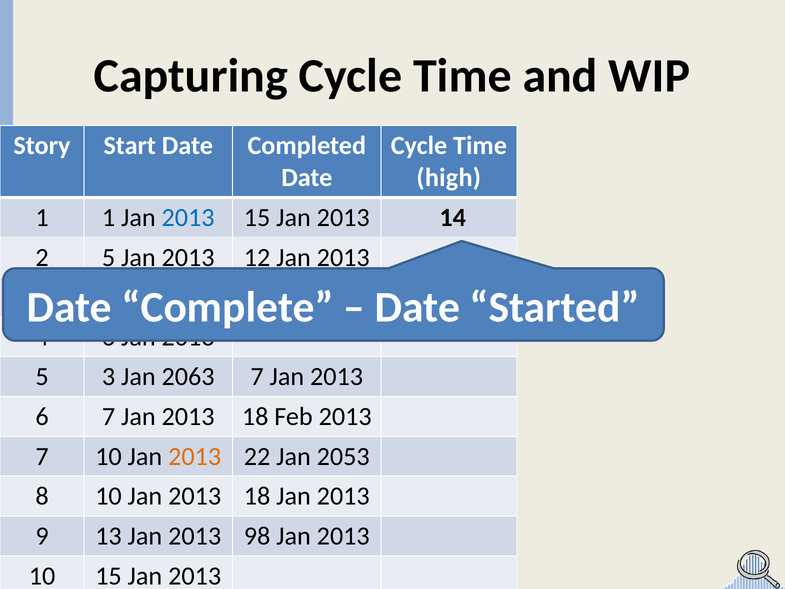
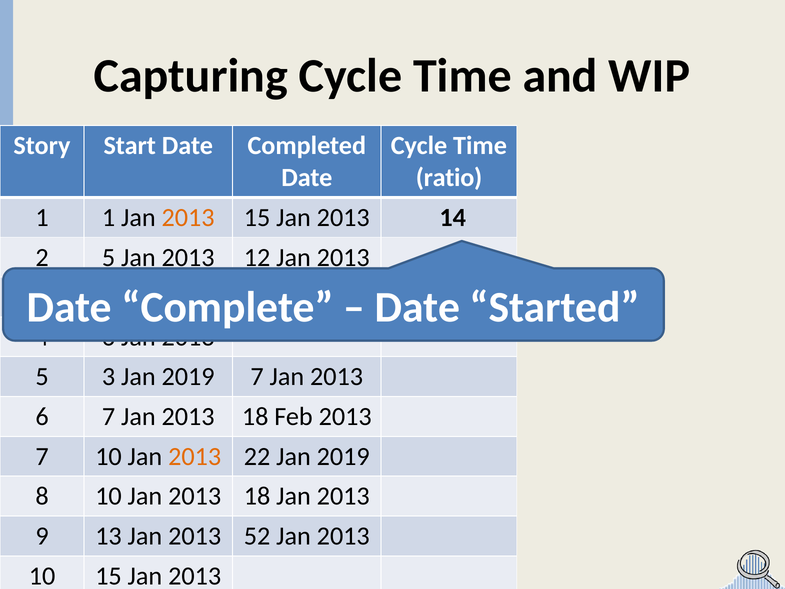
high: high -> ratio
2013 at (188, 217) colour: blue -> orange
3 Jan 2063: 2063 -> 2019
22 Jan 2053: 2053 -> 2019
98: 98 -> 52
